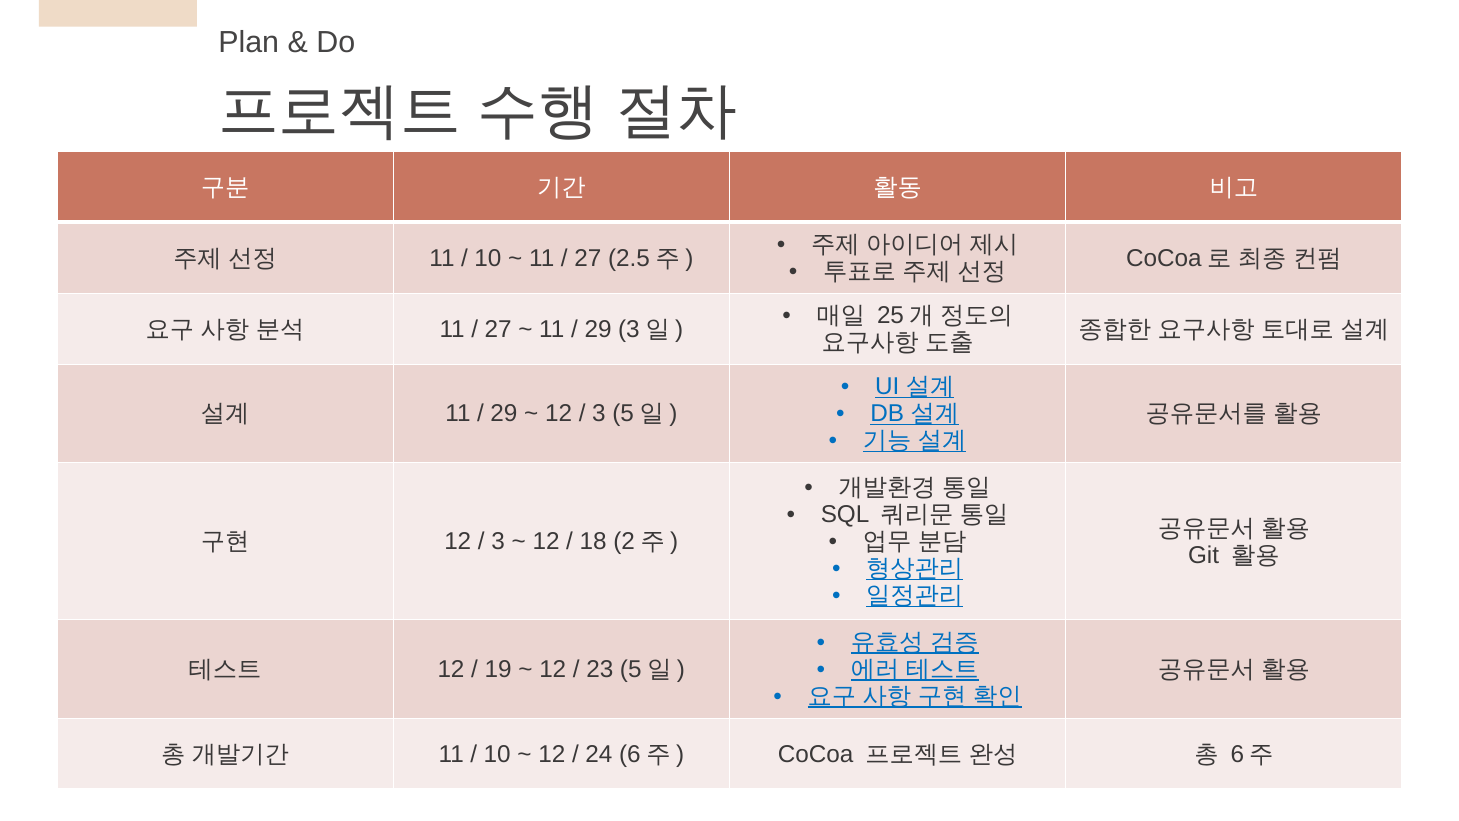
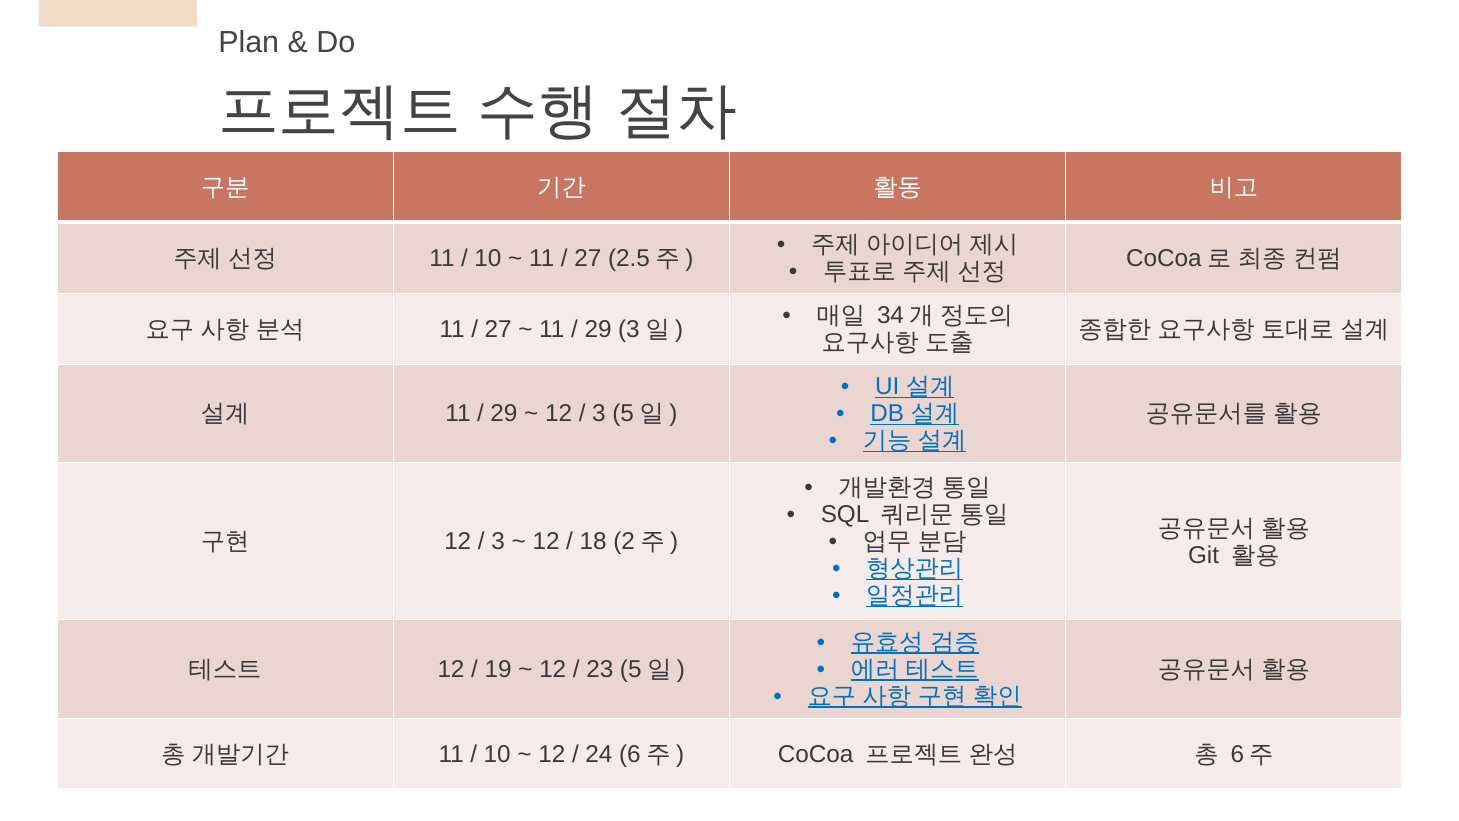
25: 25 -> 34
